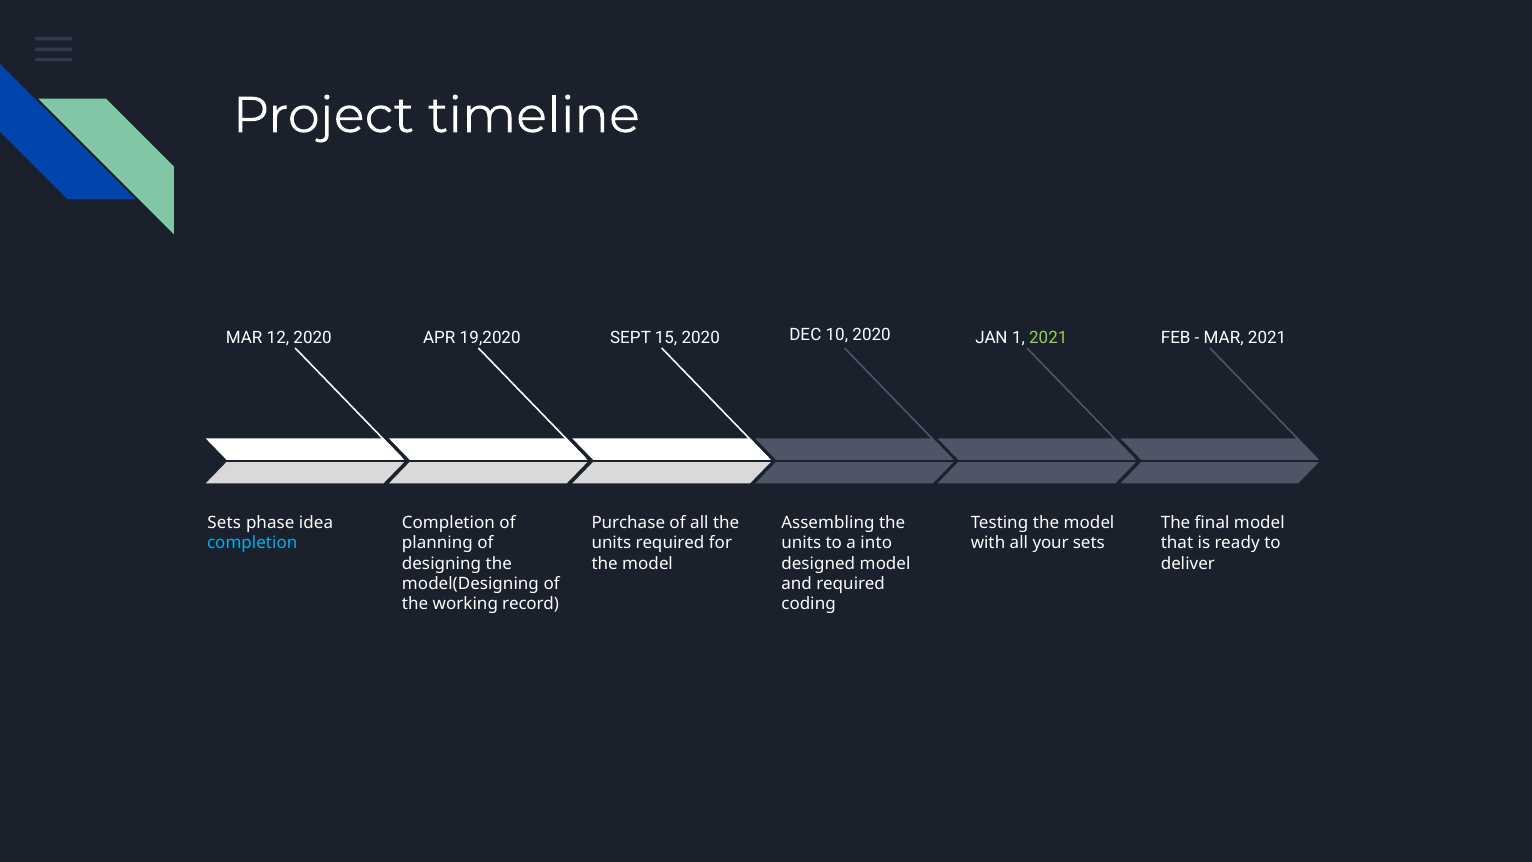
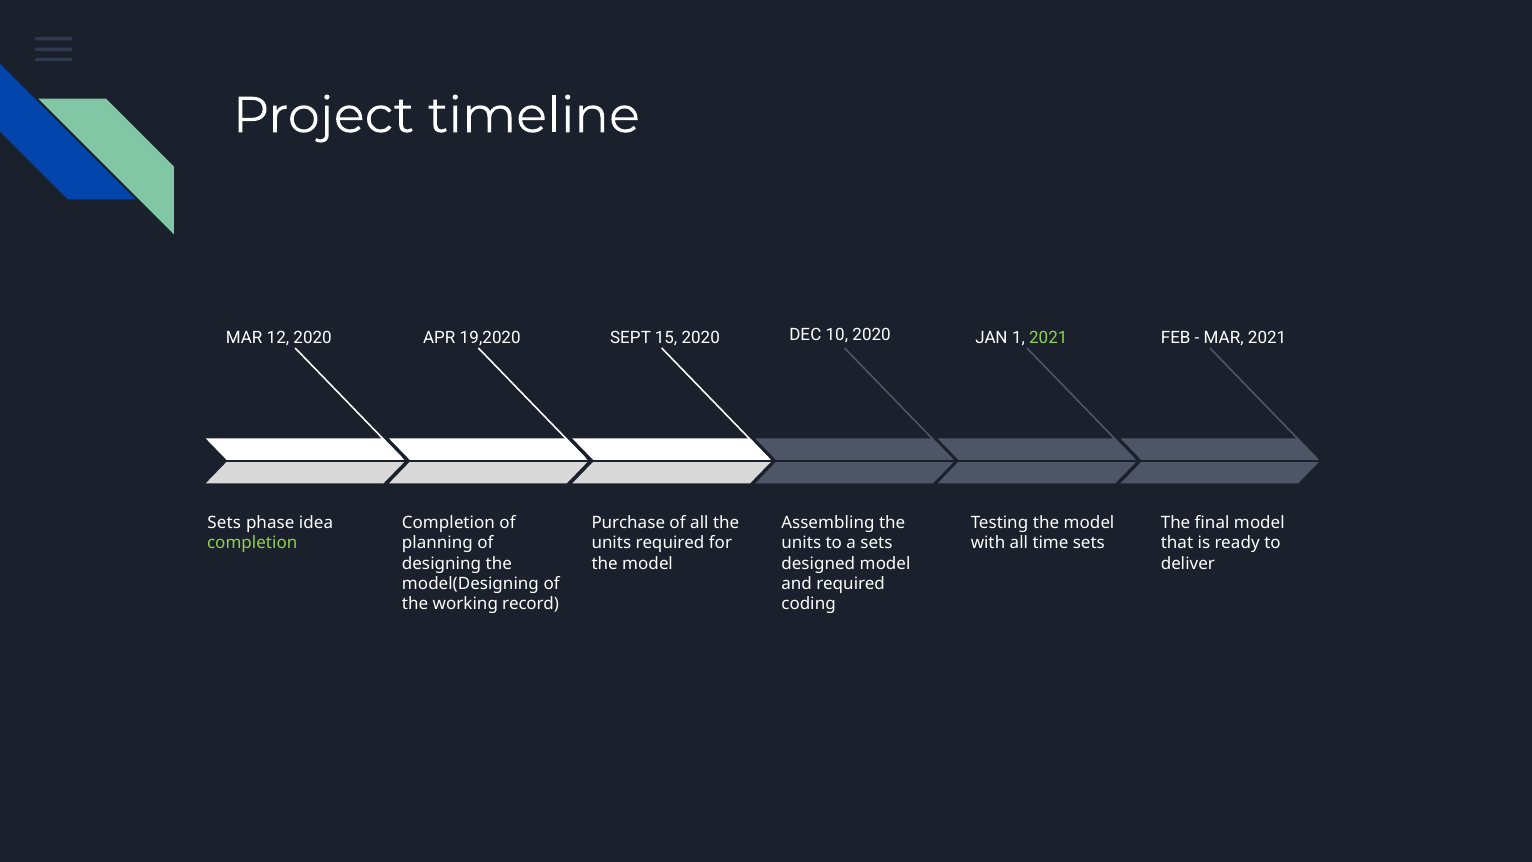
completion at (252, 543) colour: light blue -> light green
a into: into -> sets
your: your -> time
